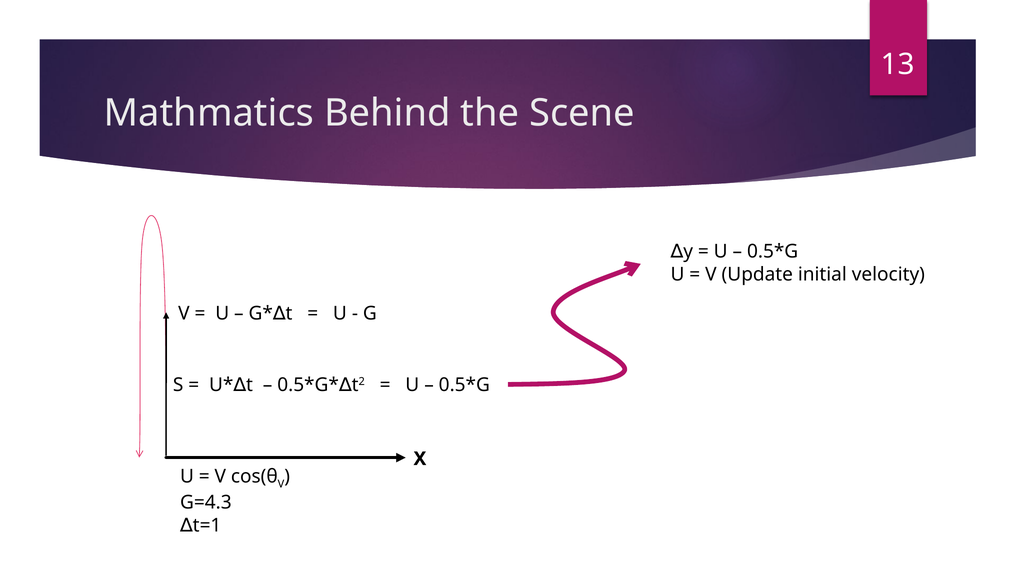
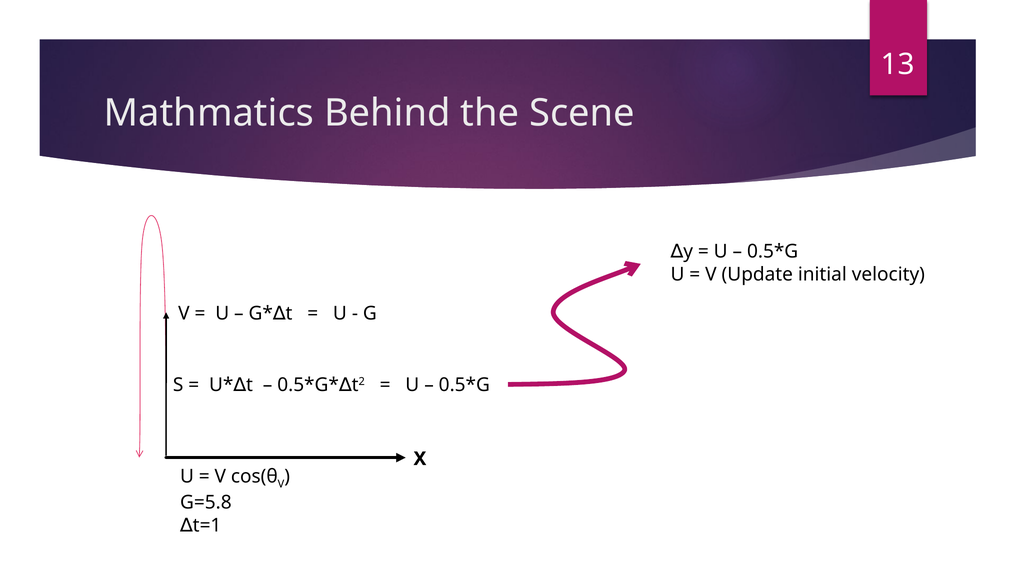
G=4.3: G=4.3 -> G=5.8
